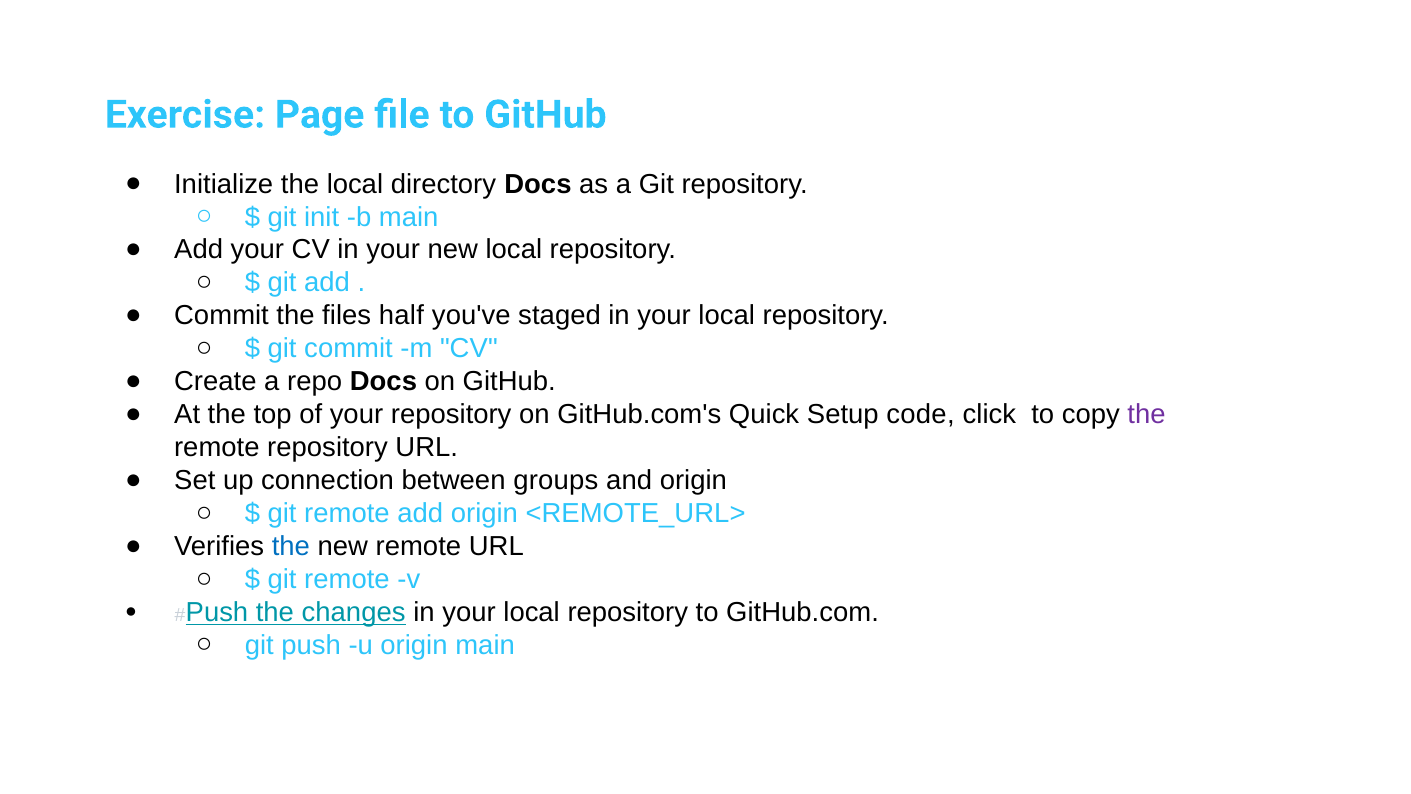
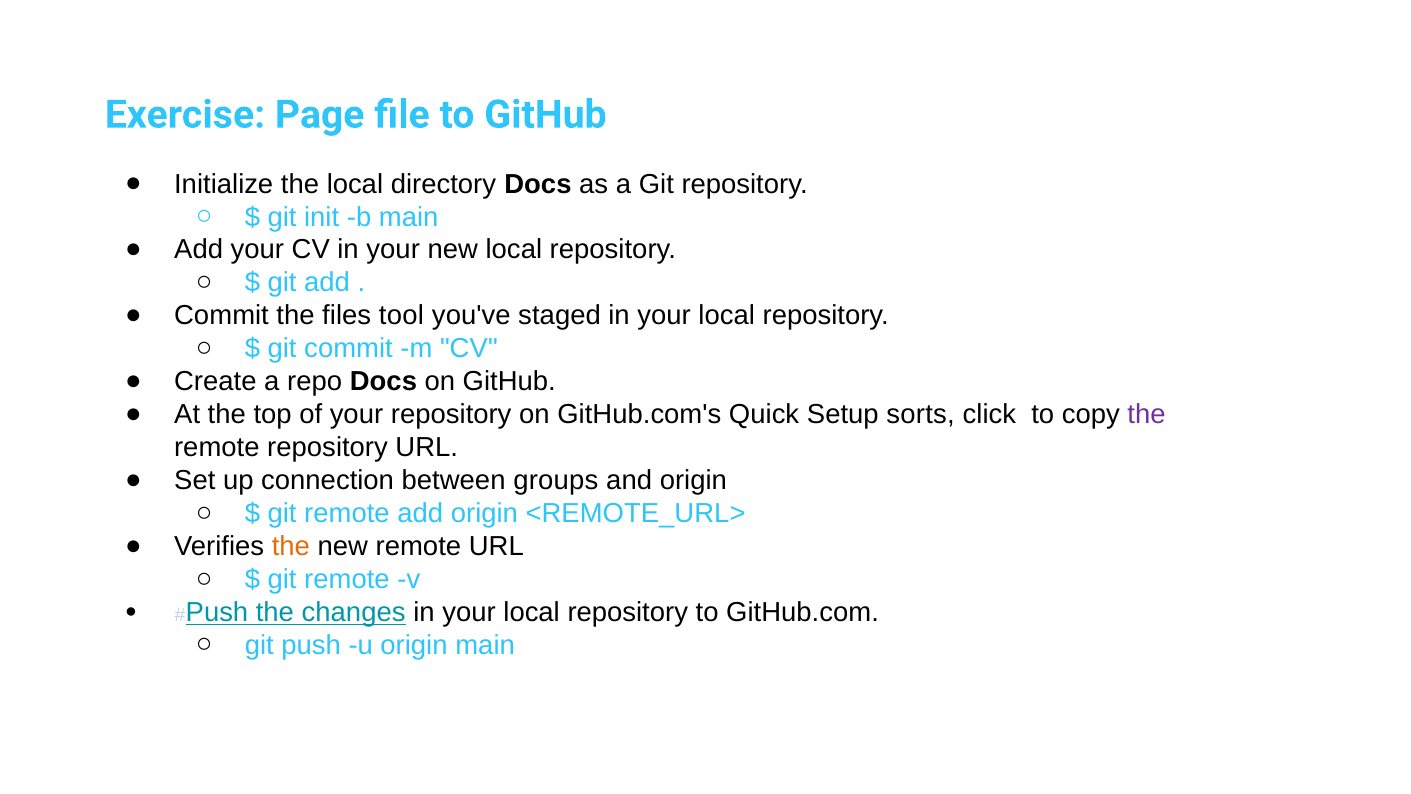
half: half -> tool
code: code -> sorts
the at (291, 546) colour: blue -> orange
